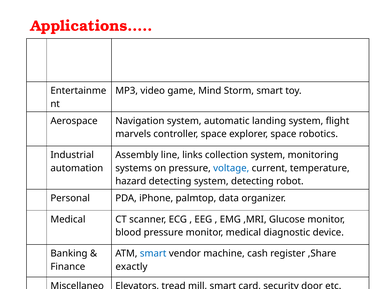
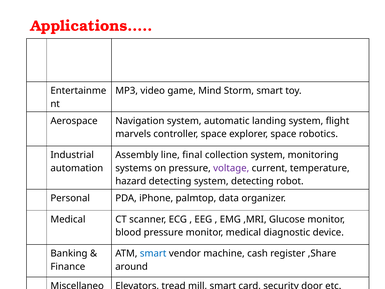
links: links -> final
voltage colour: blue -> purple
exactly: exactly -> around
